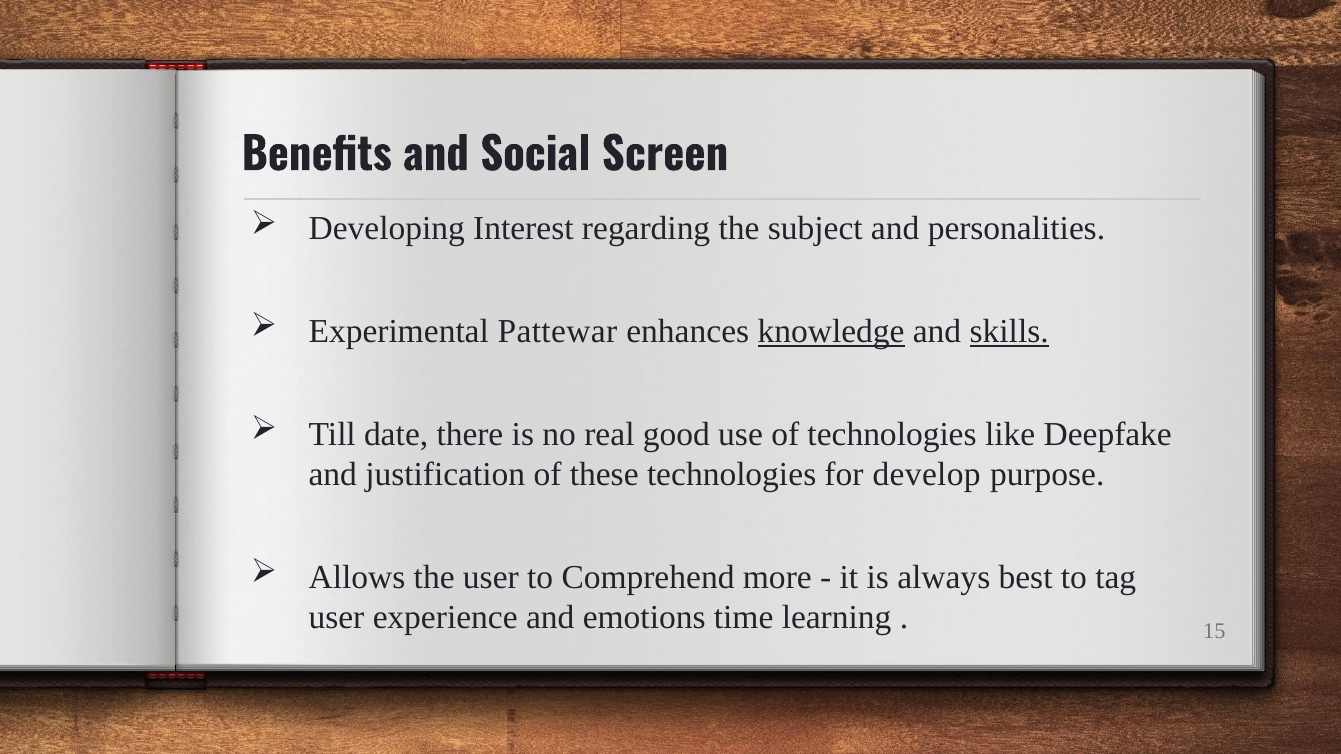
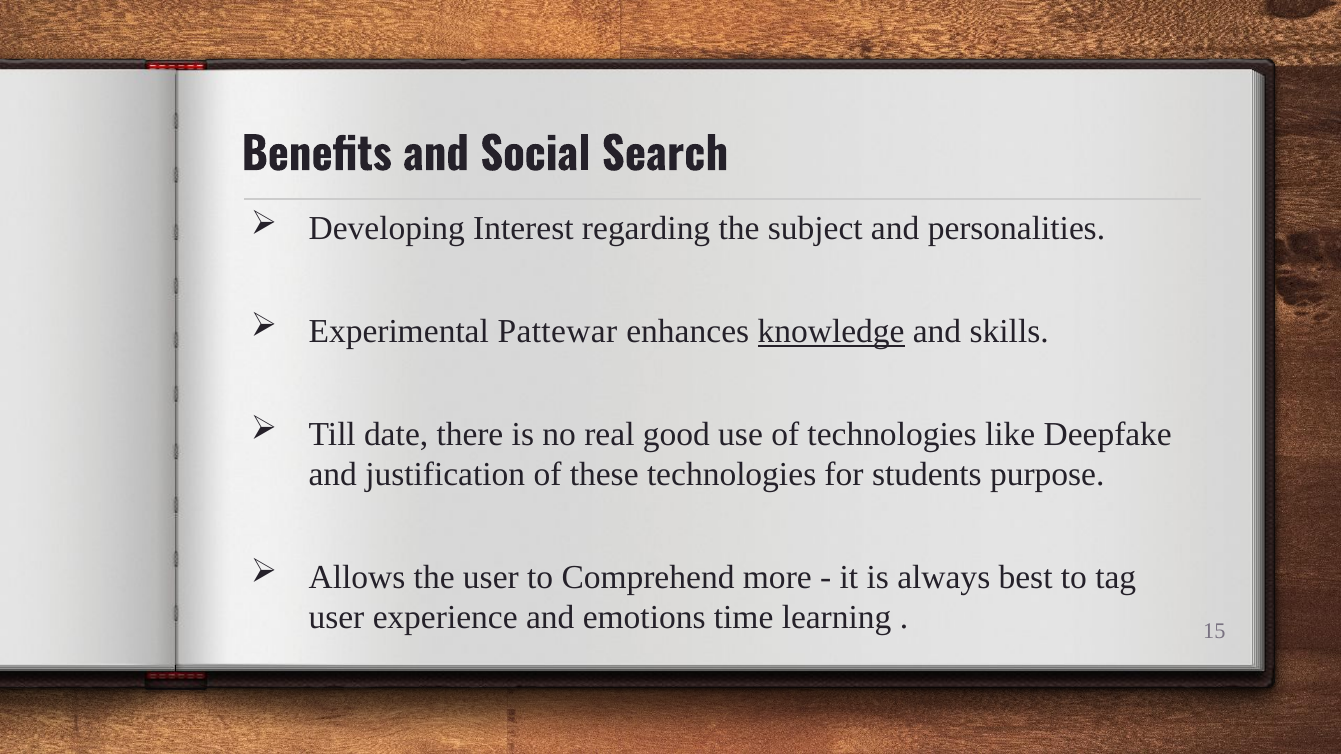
Screen: Screen -> Search
skills underline: present -> none
develop: develop -> students
